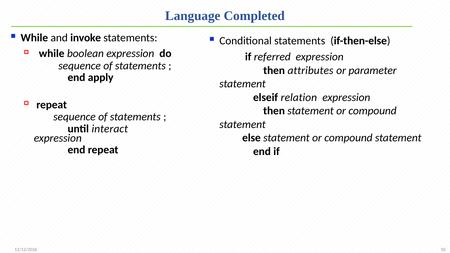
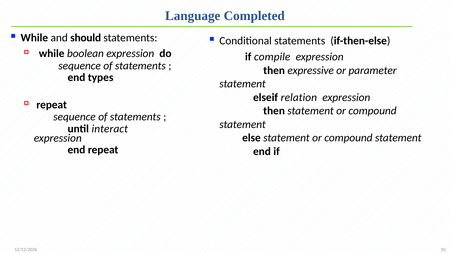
invoke: invoke -> should
referred: referred -> compile
attributes: attributes -> expressive
apply: apply -> types
